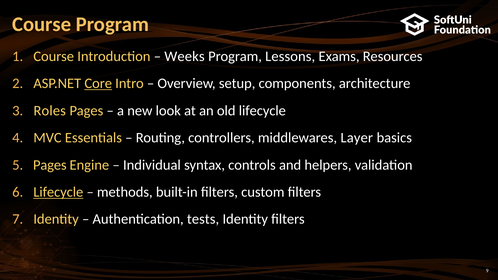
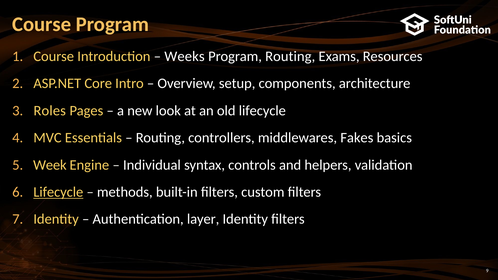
Program Lessons: Lessons -> Routing
Core underline: present -> none
Layer: Layer -> Fakes
Pages at (50, 165): Pages -> Week
tests: tests -> layer
